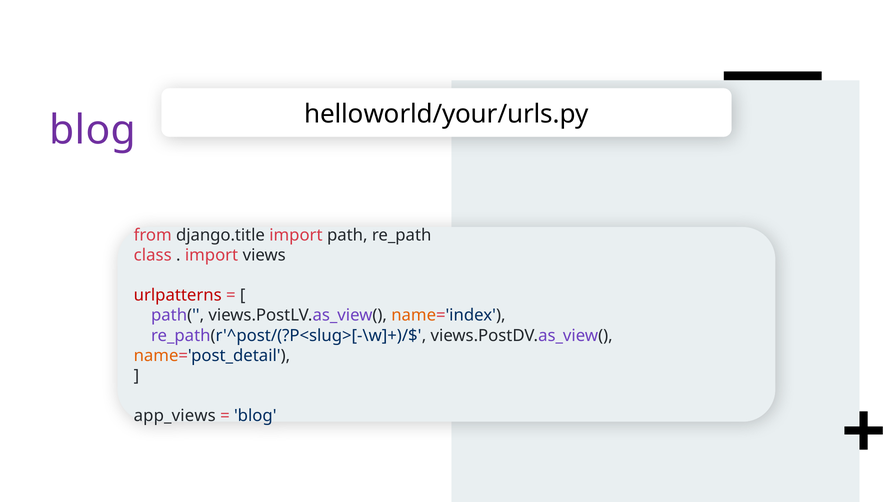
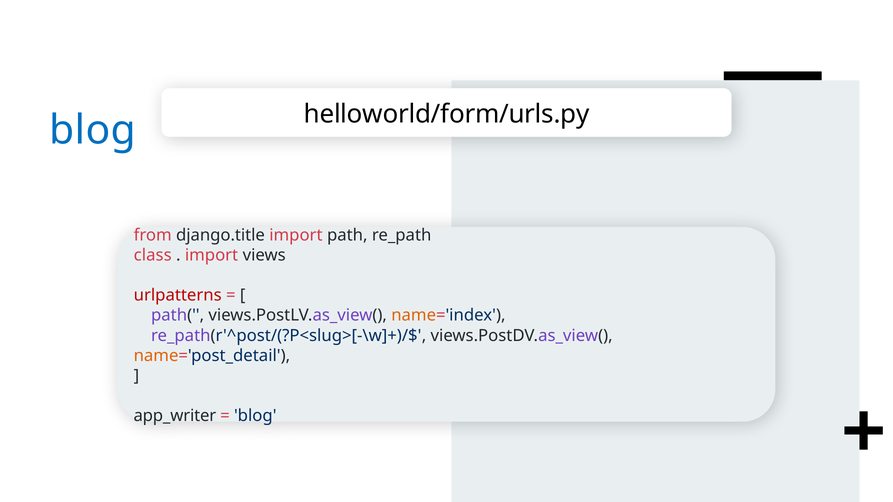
helloworld/your/urls.py: helloworld/your/urls.py -> helloworld/form/urls.py
blog at (93, 131) colour: purple -> blue
app_views: app_views -> app_writer
